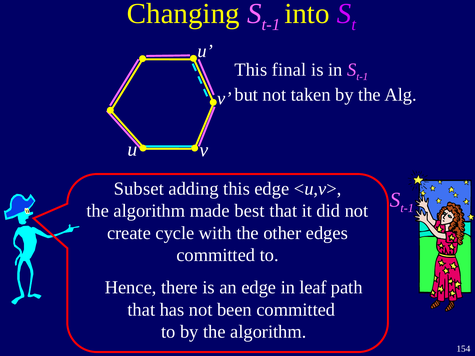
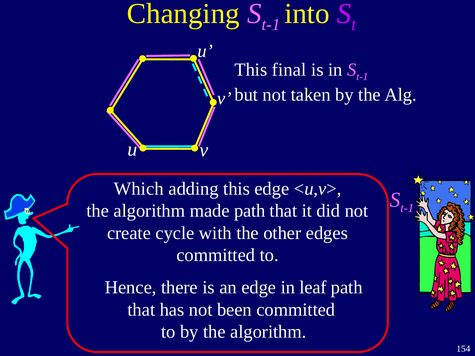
Subset: Subset -> Which
made best: best -> path
